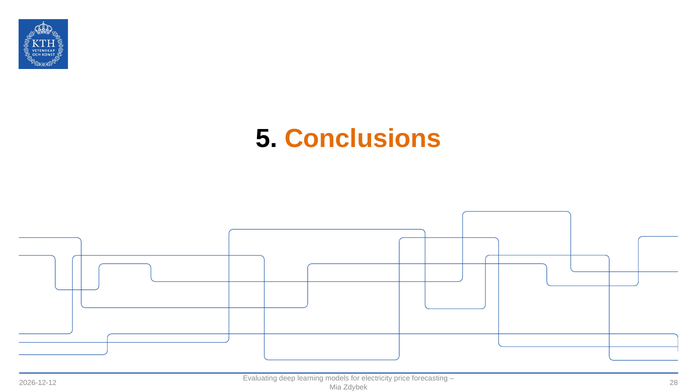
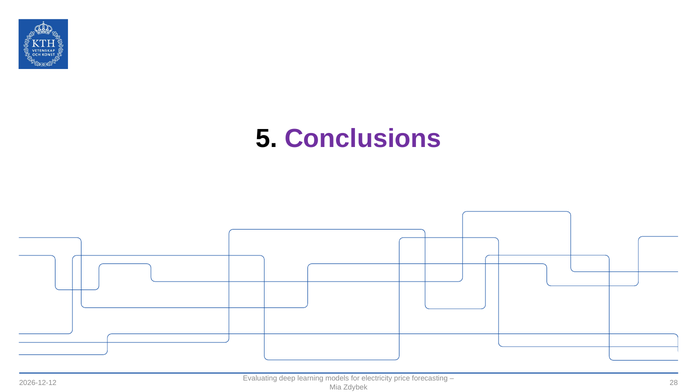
Conclusions colour: orange -> purple
